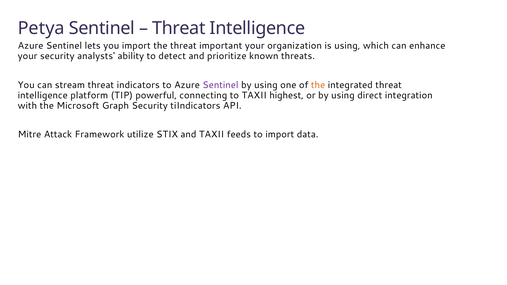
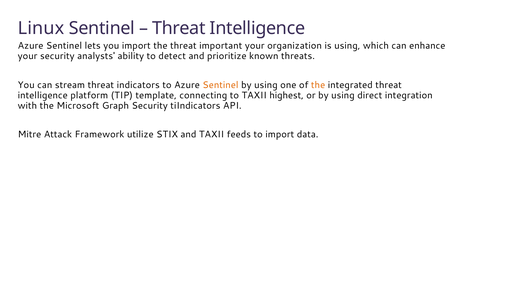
Petya: Petya -> Linux
Sentinel at (220, 85) colour: purple -> orange
powerful: powerful -> template
